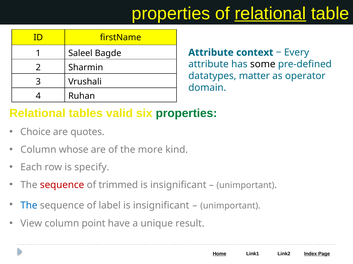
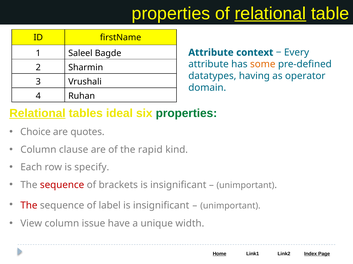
some colour: black -> orange
matter: matter -> having
Relational at (37, 114) underline: none -> present
valid: valid -> ideal
whose: whose -> clause
more: more -> rapid
trimmed: trimmed -> brackets
The at (29, 206) colour: blue -> red
point: point -> issue
result: result -> width
